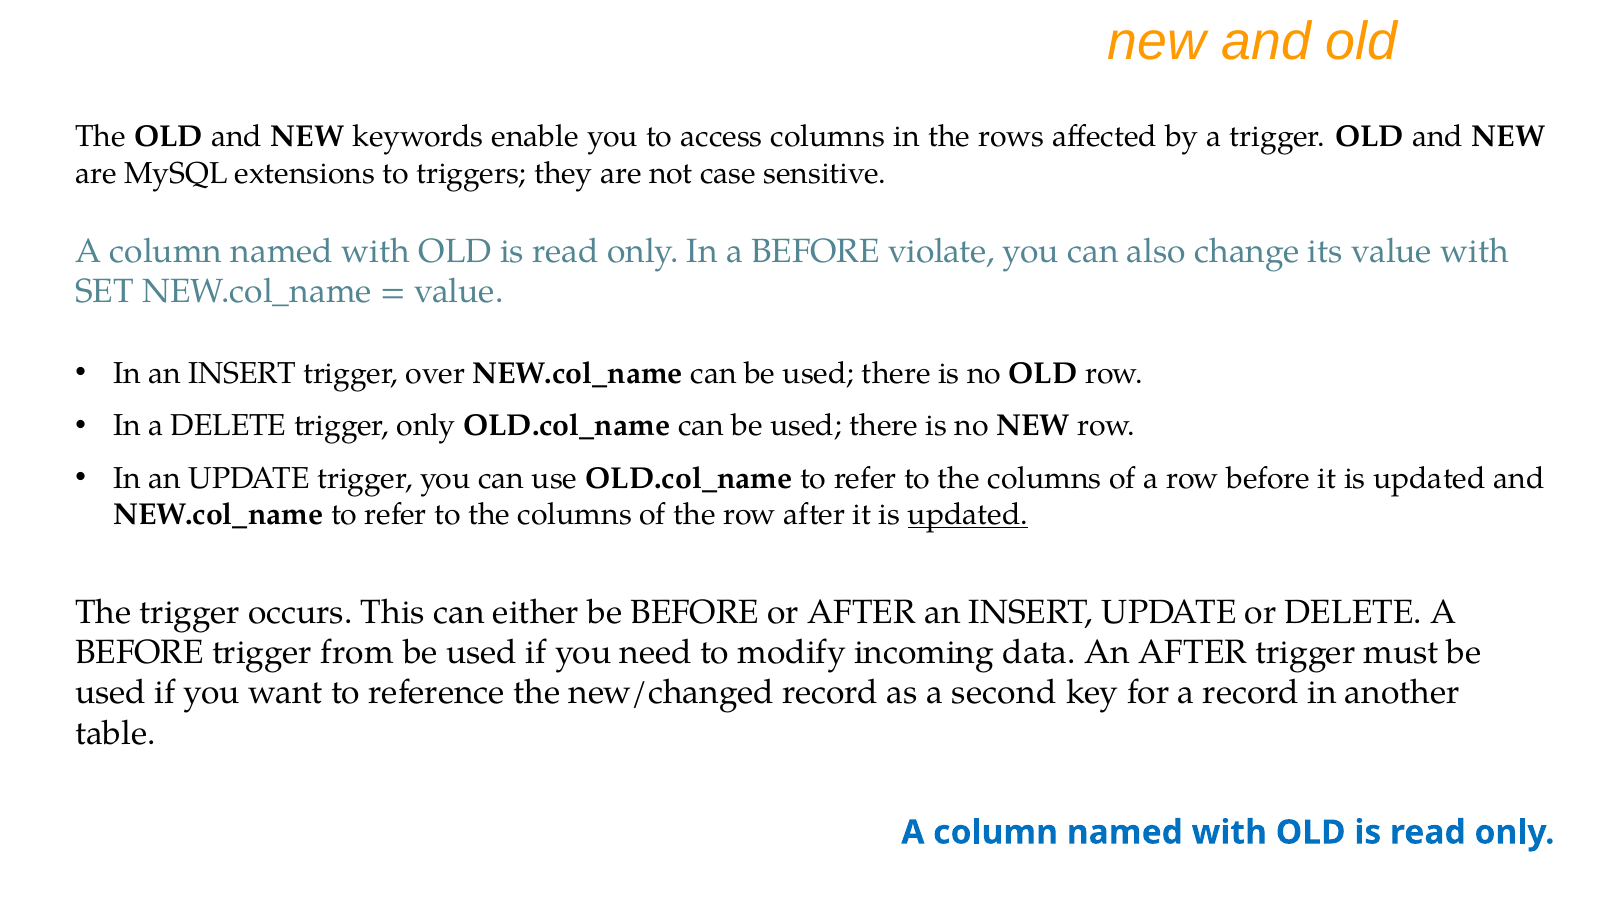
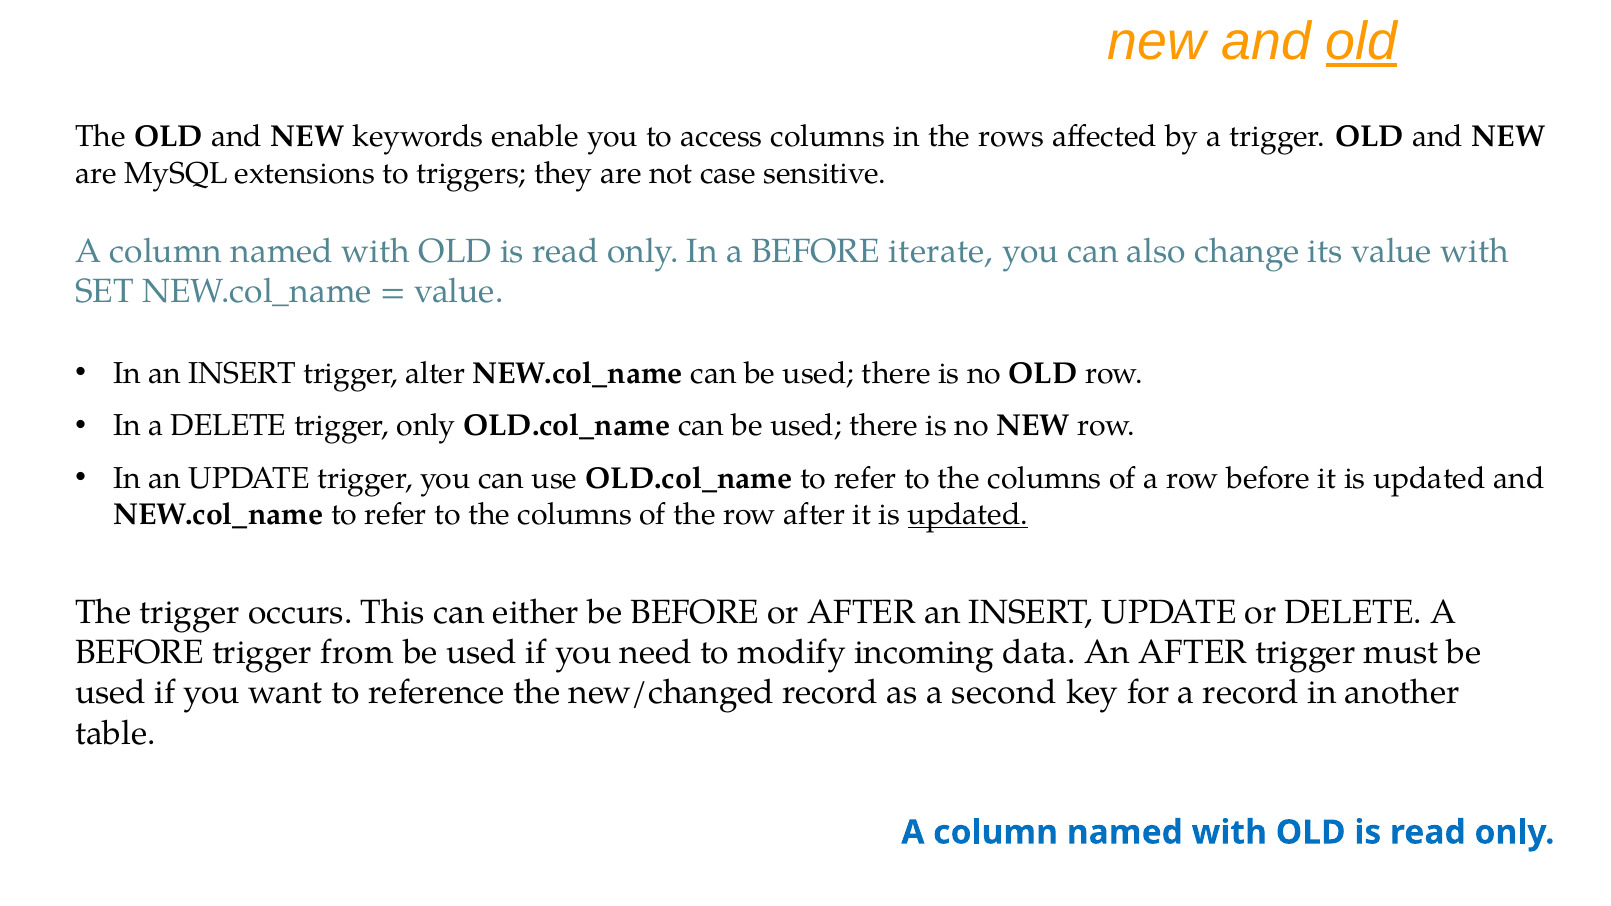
old at (1362, 42) underline: none -> present
violate: violate -> iterate
over: over -> alter
